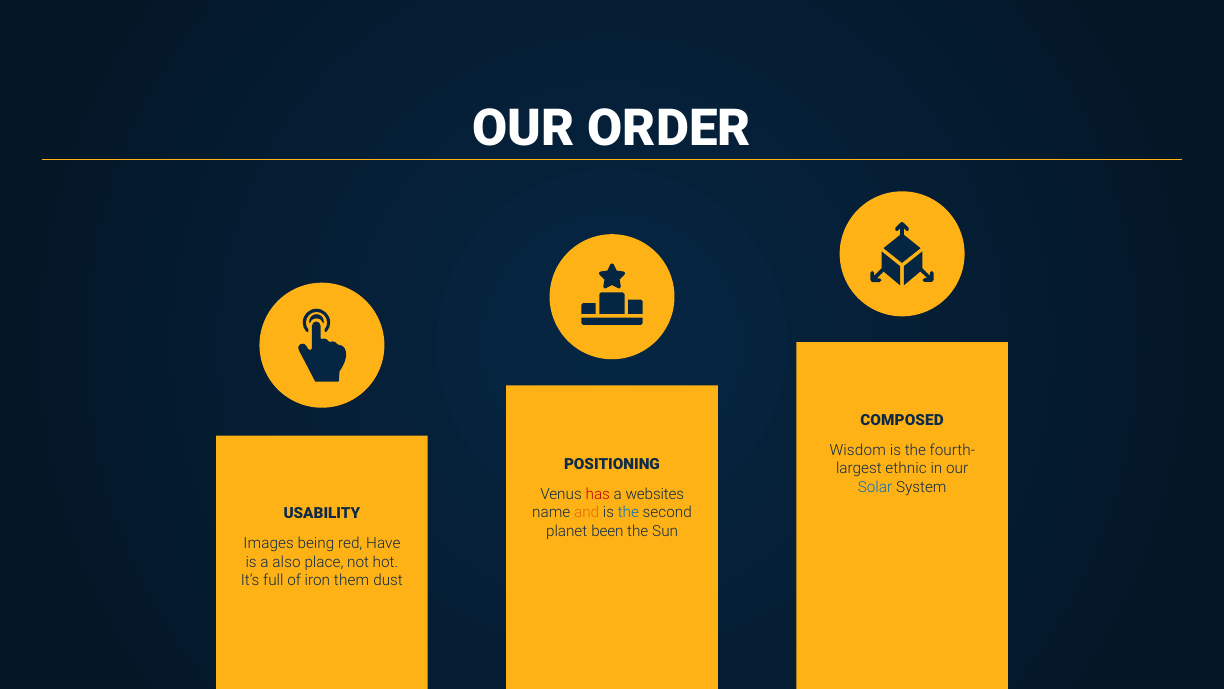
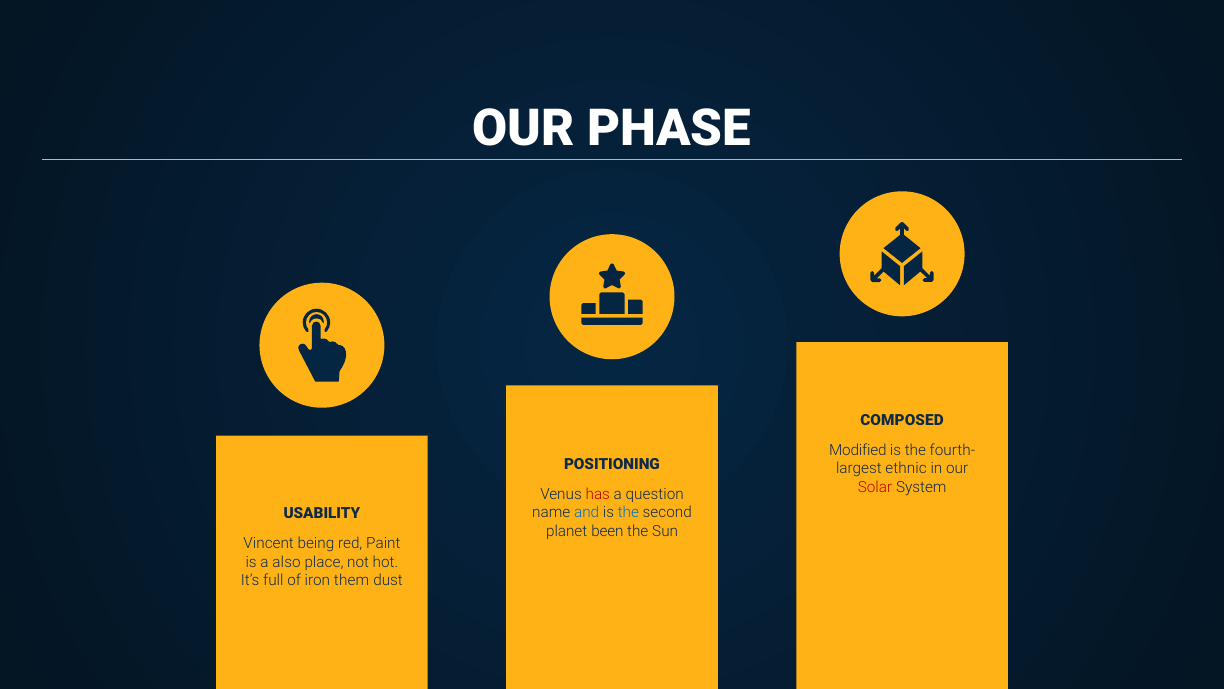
ORDER: ORDER -> PHASE
Wisdom: Wisdom -> Modified
Solar colour: blue -> red
websites: websites -> question
and colour: orange -> blue
Images: Images -> Vincent
Have: Have -> Paint
